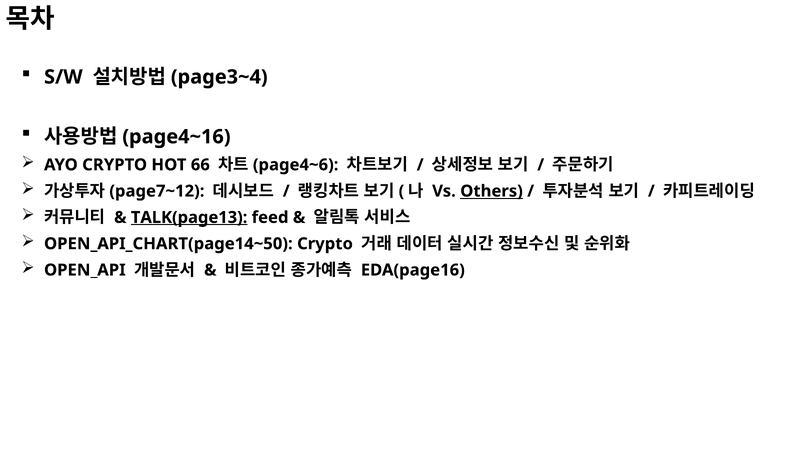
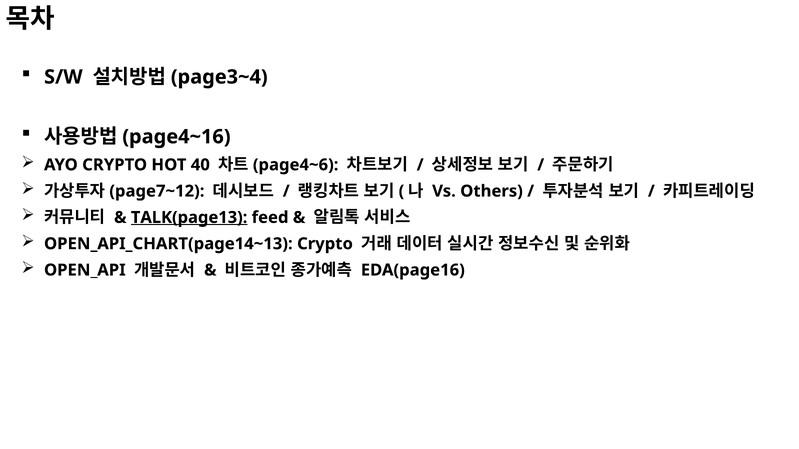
66: 66 -> 40
Others underline: present -> none
OPEN_API_CHART(page14~50: OPEN_API_CHART(page14~50 -> OPEN_API_CHART(page14~13
